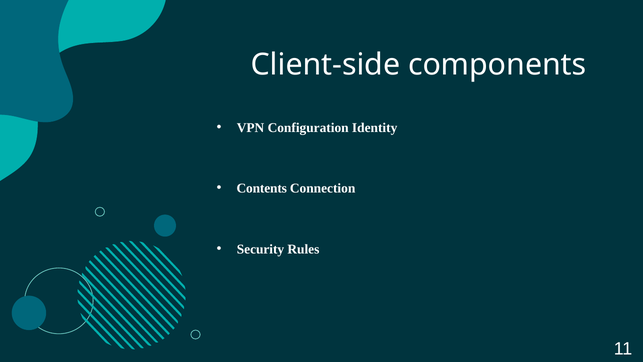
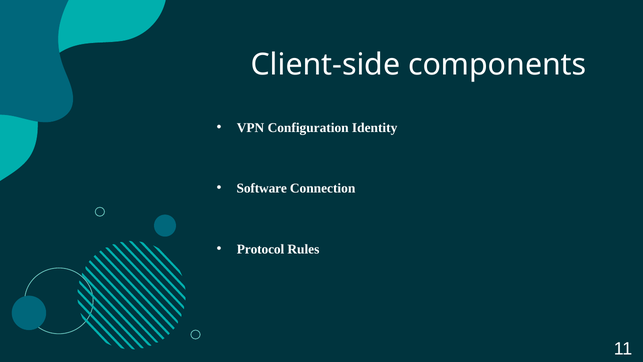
Contents: Contents -> Software
Security: Security -> Protocol
